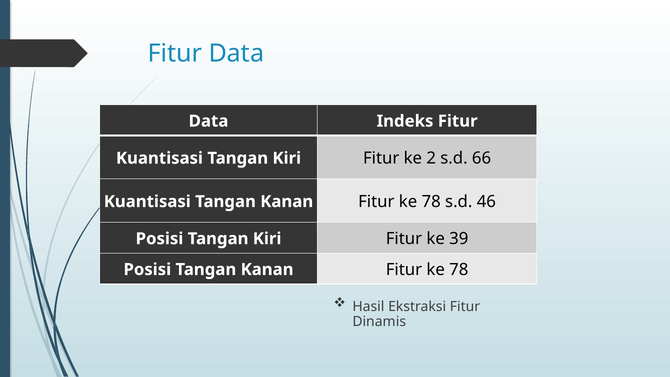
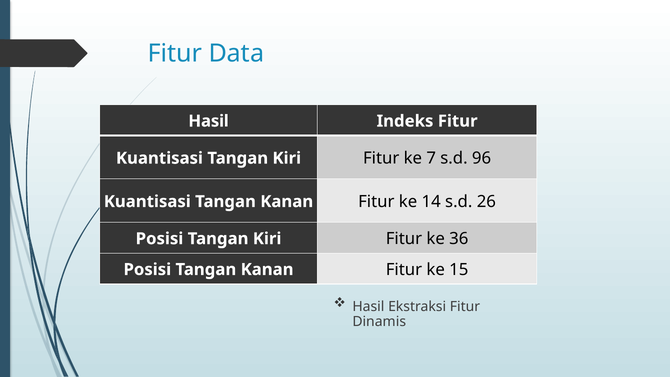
Data at (209, 121): Data -> Hasil
2: 2 -> 7
66: 66 -> 96
78 at (431, 202): 78 -> 14
46: 46 -> 26
39: 39 -> 36
78 at (459, 269): 78 -> 15
